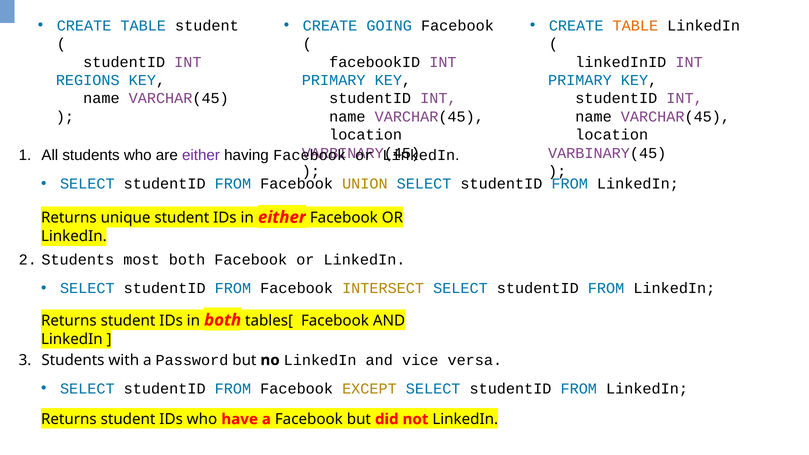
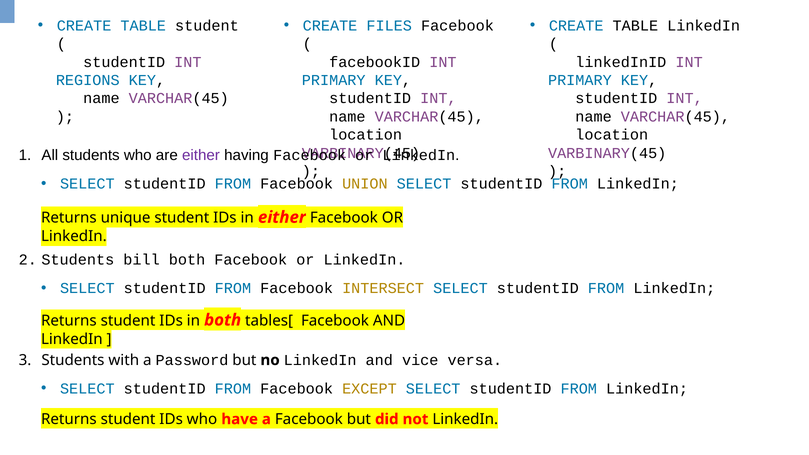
GOING: GOING -> FILES
TABLE at (635, 26) colour: orange -> black
most: most -> bill
